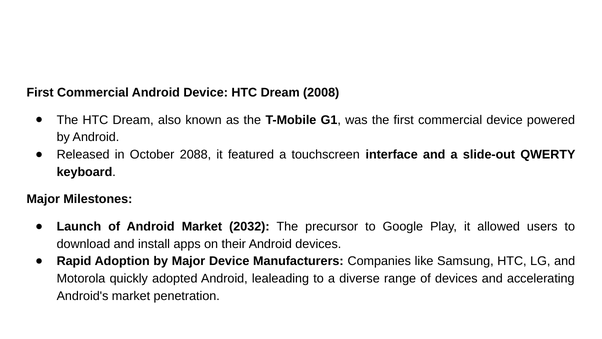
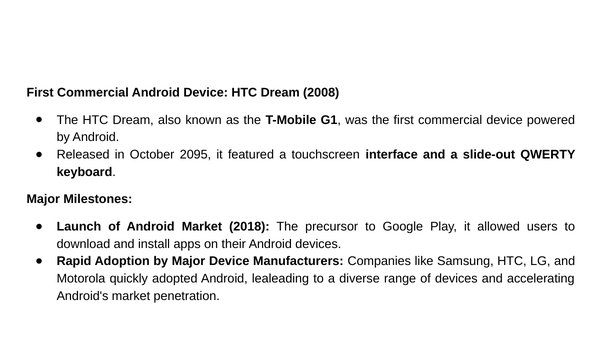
2088: 2088 -> 2095
2032: 2032 -> 2018
